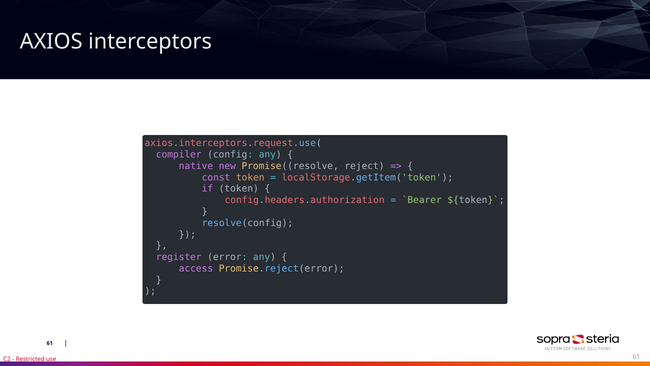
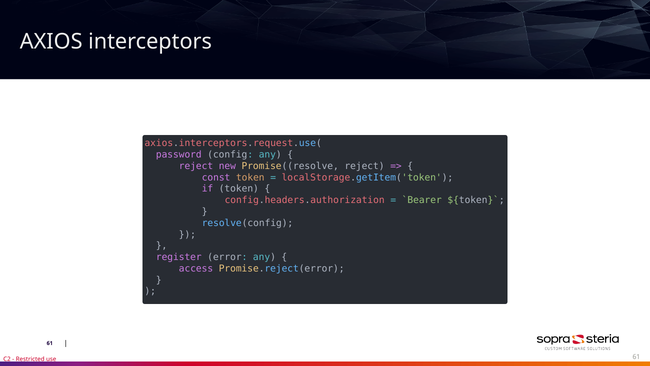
compiler: compiler -> password
native at (196, 166): native -> reject
